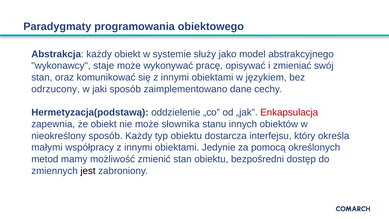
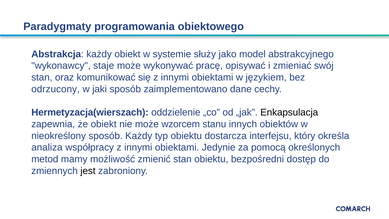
Hermetyzacja(podstawą: Hermetyzacja(podstawą -> Hermetyzacja(wierszach
Enkapsulacja colour: red -> black
słownika: słownika -> wzorcem
małymi: małymi -> analiza
